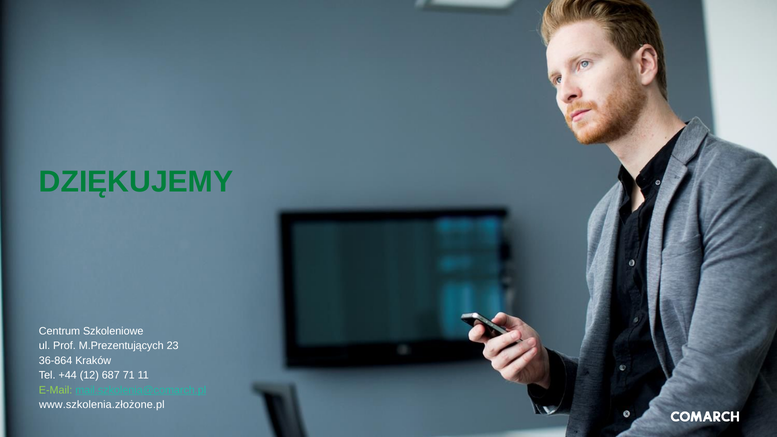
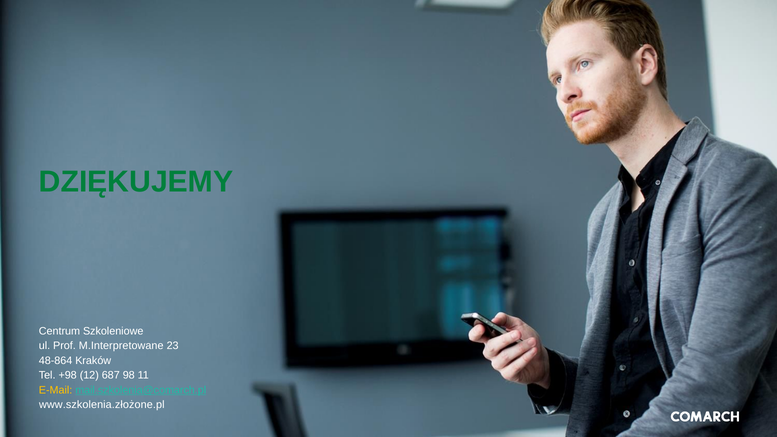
M.Prezentujących: M.Prezentujących -> M.Interpretowane
36-864: 36-864 -> 48-864
+44: +44 -> +98
71: 71 -> 98
E-Mail colour: light green -> yellow
